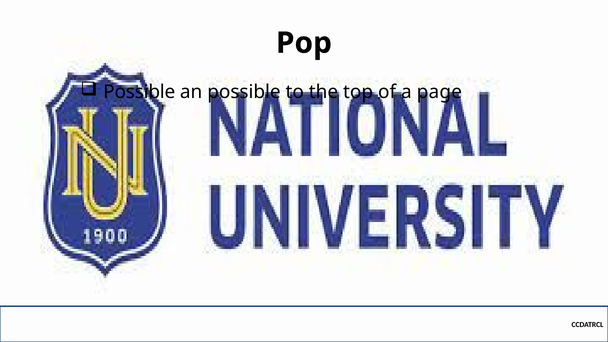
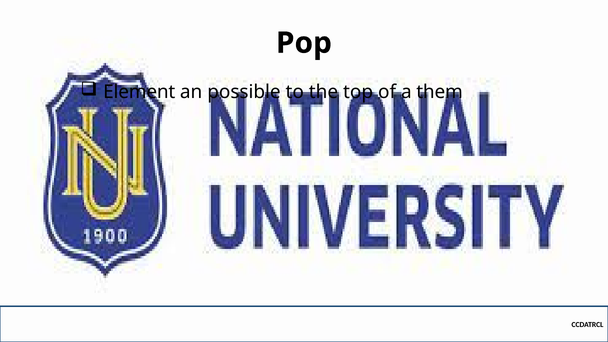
Possible at (139, 92): Possible -> Element
page: page -> them
